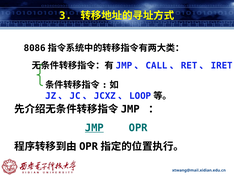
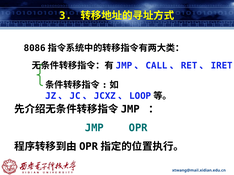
JMP underline: present -> none
